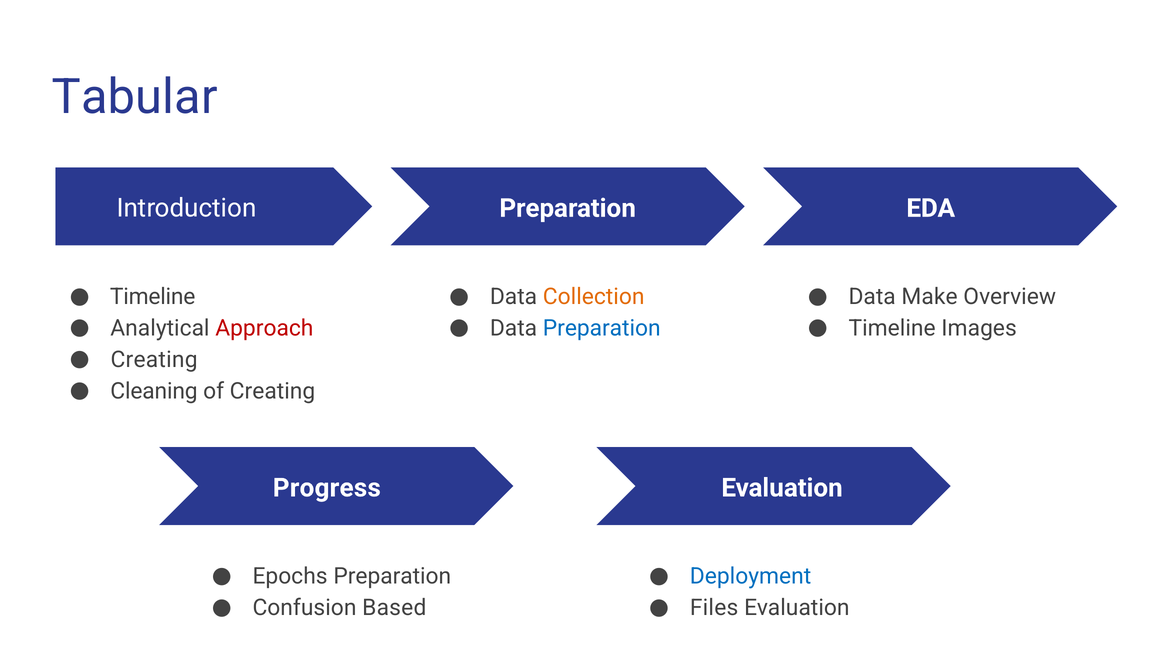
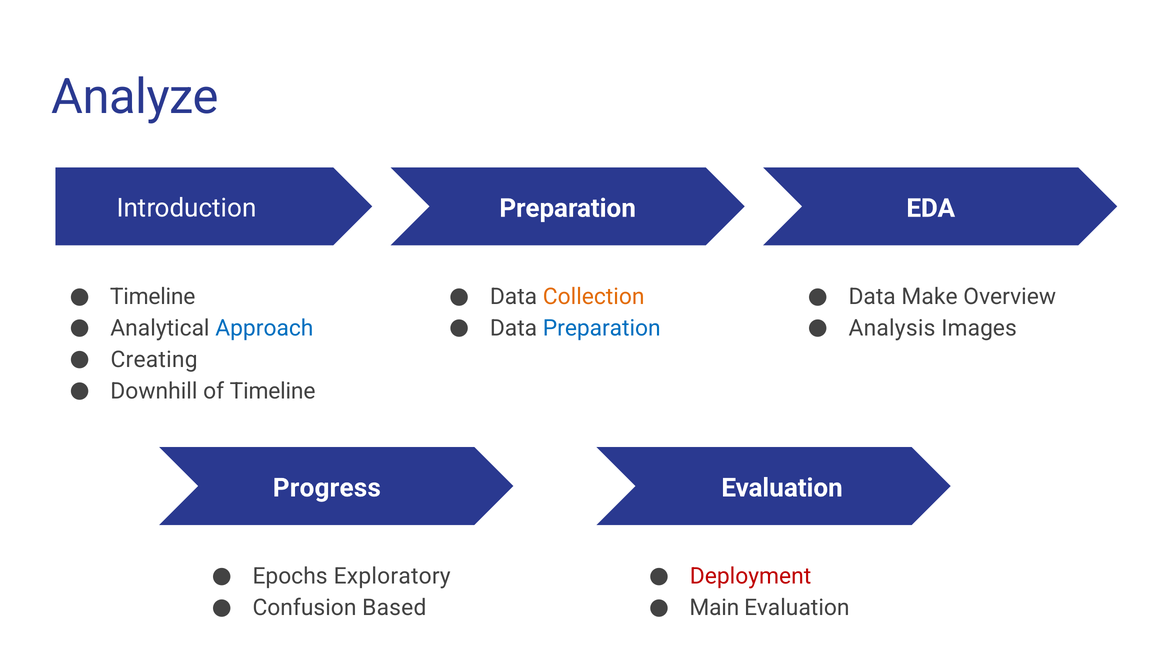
Tabular: Tabular -> Analyze
Approach colour: red -> blue
Timeline at (892, 328): Timeline -> Analysis
Cleaning: Cleaning -> Downhill
of Creating: Creating -> Timeline
Epochs Preparation: Preparation -> Exploratory
Deployment colour: blue -> red
Files: Files -> Main
